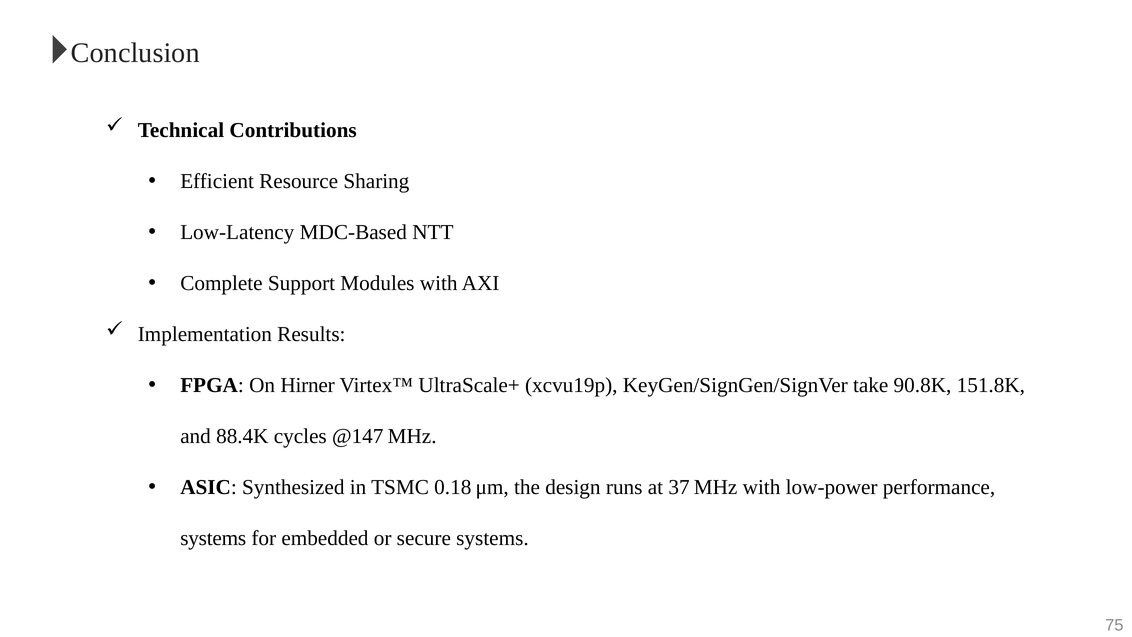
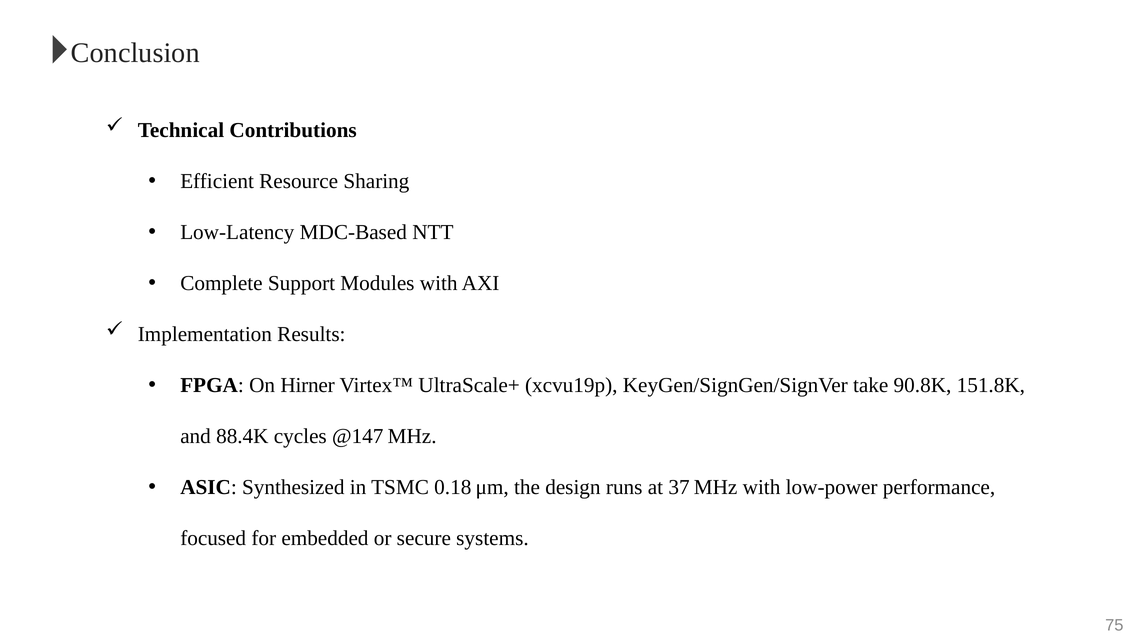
systems at (213, 538): systems -> focused
